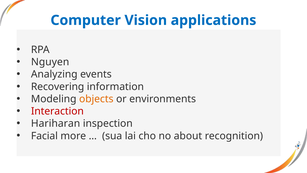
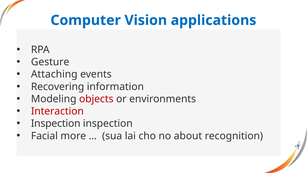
Nguyen: Nguyen -> Gesture
Analyzing: Analyzing -> Attaching
objects colour: orange -> red
Hariharan at (56, 123): Hariharan -> Inspection
